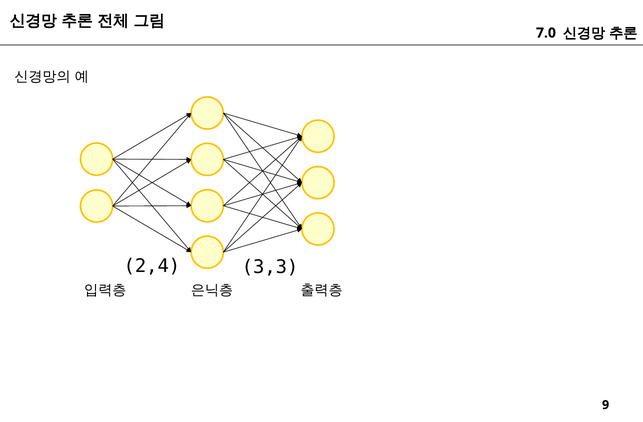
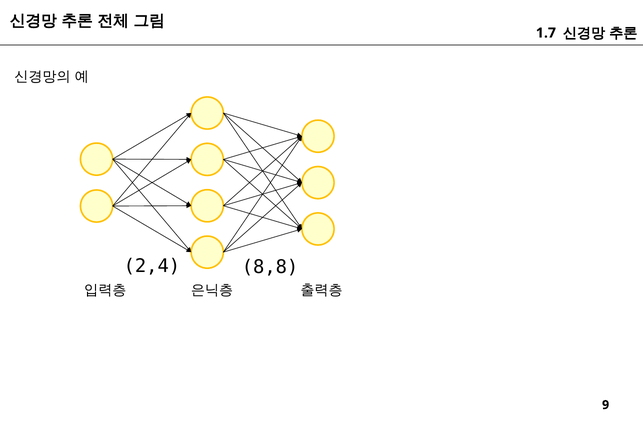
7.0: 7.0 -> 1.7
3,3: 3,3 -> 8,8
